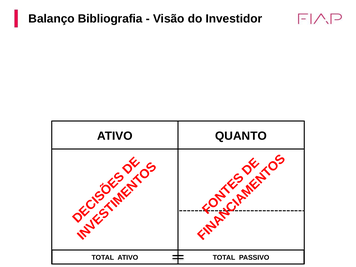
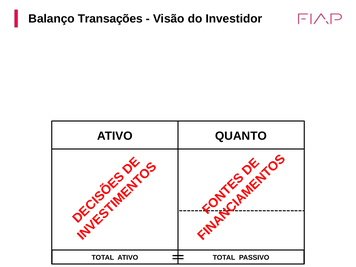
Bibliografia: Bibliografia -> Transações
